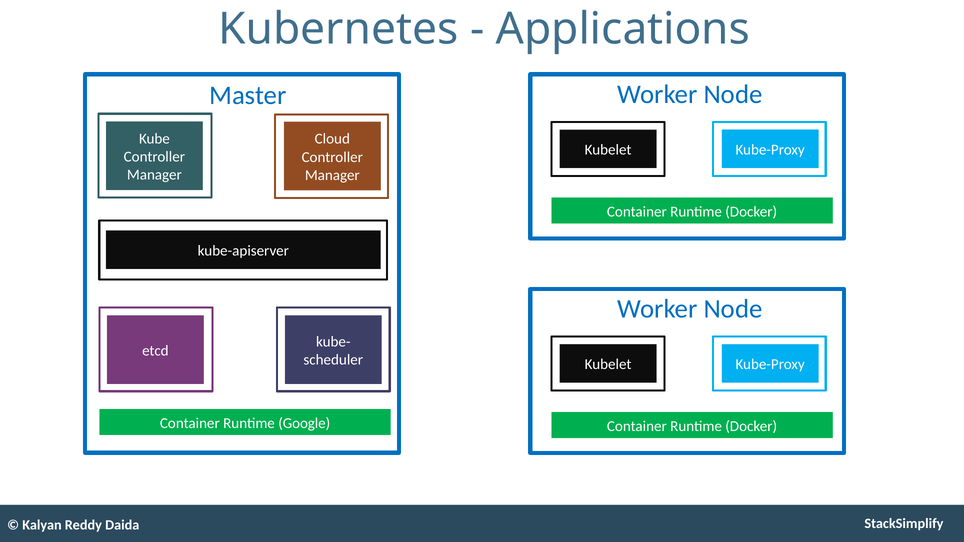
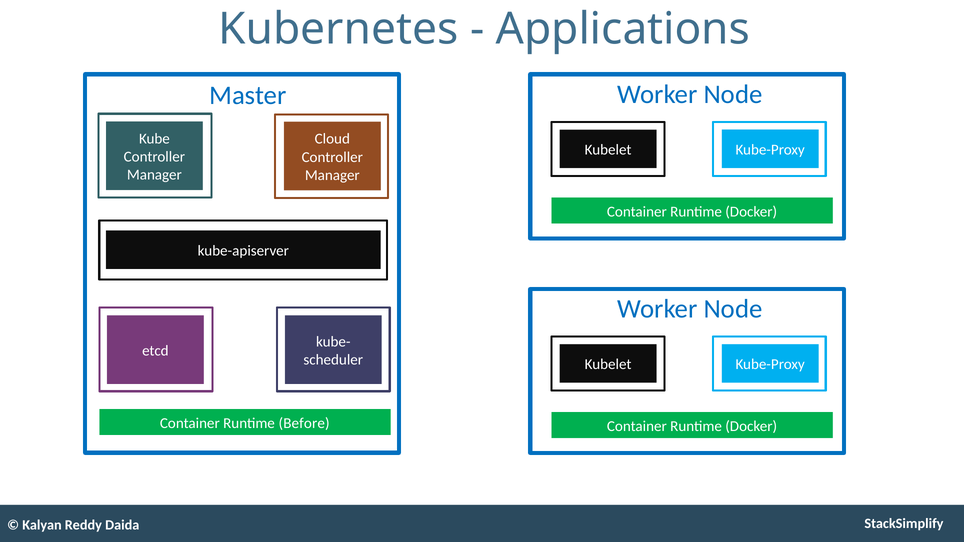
Google: Google -> Before
